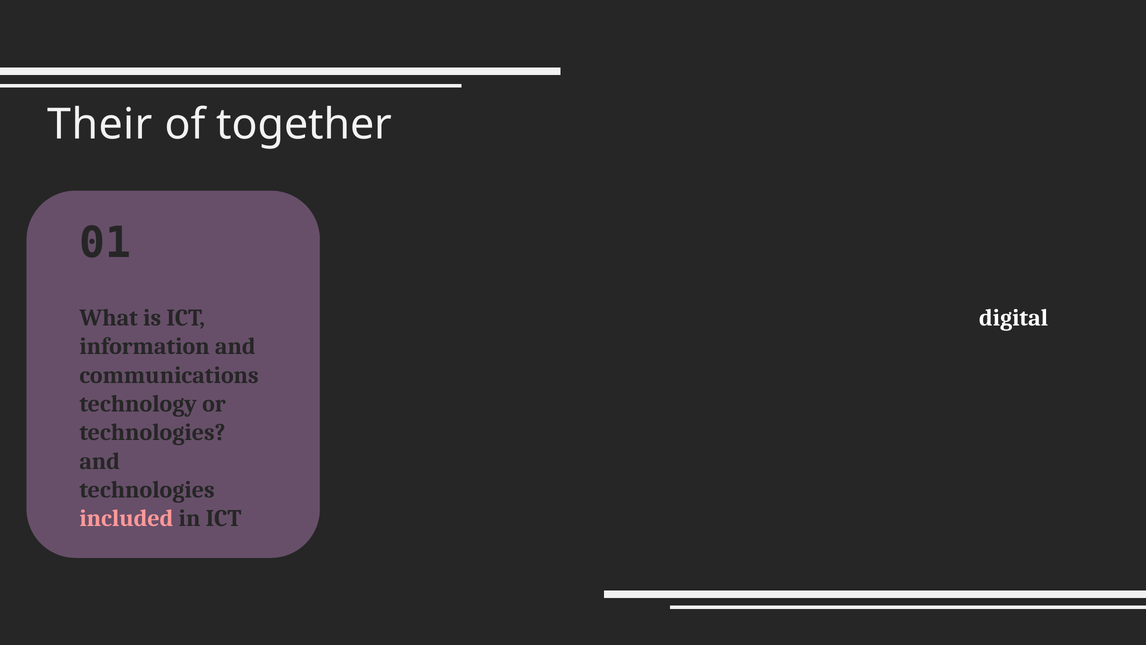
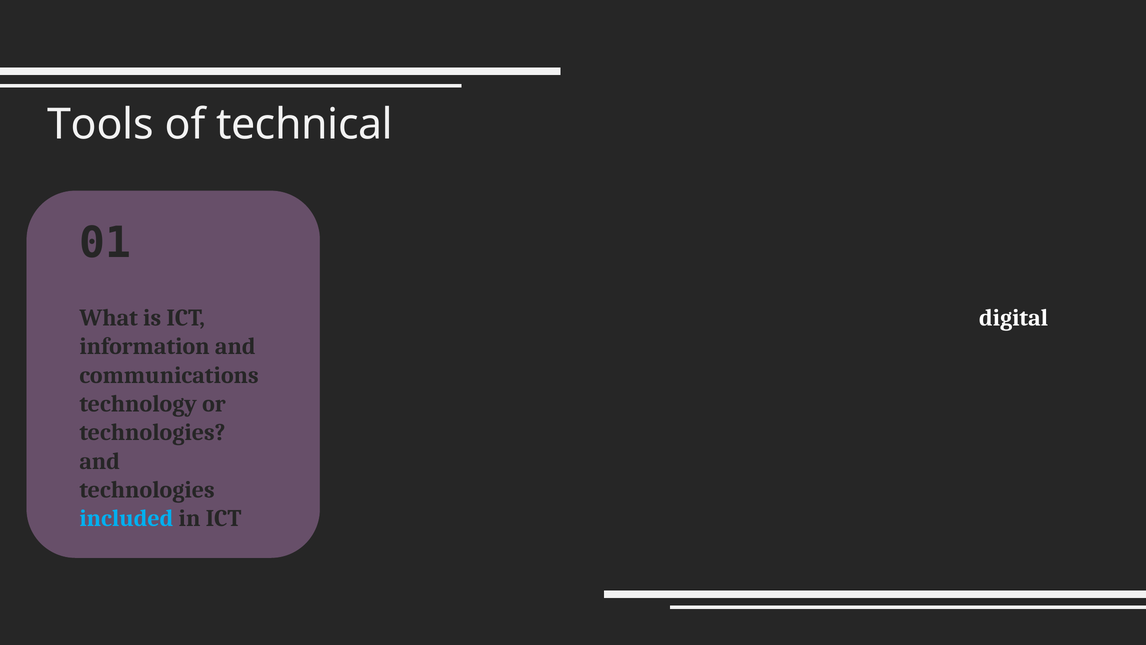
Their: Their -> Tools
together: together -> technical
included colour: pink -> light blue
